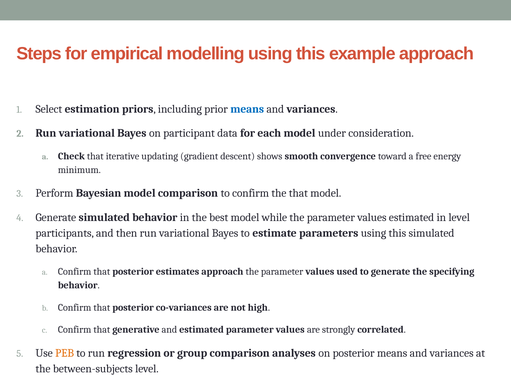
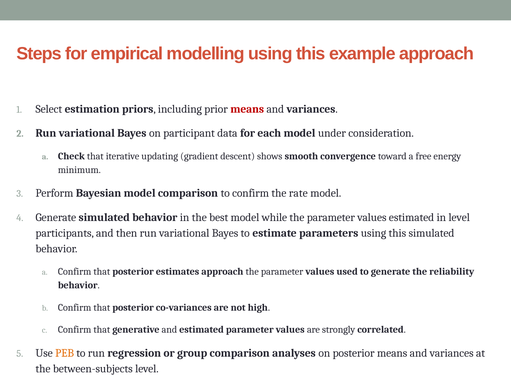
means at (247, 109) colour: blue -> red
the that: that -> rate
specifying: specifying -> reliability
